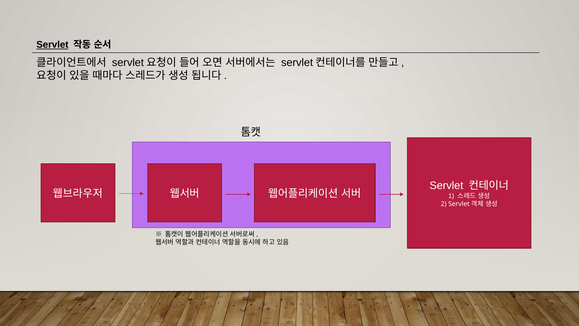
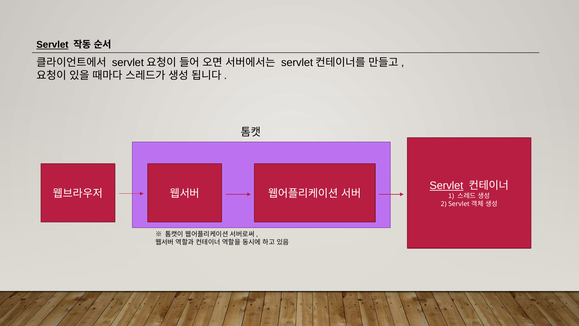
Servlet at (446, 185) underline: none -> present
